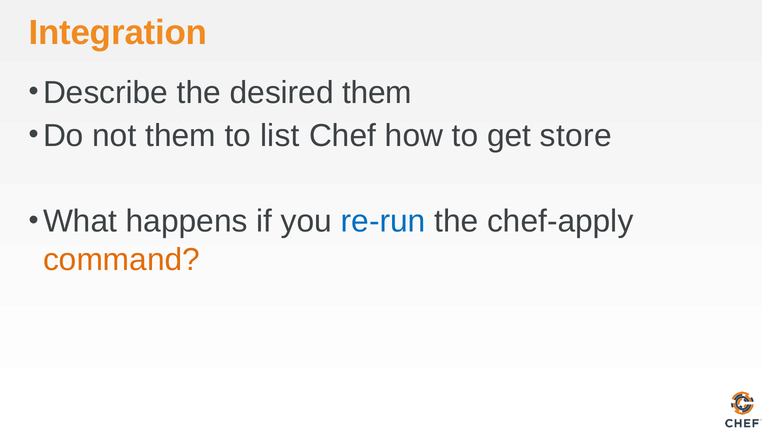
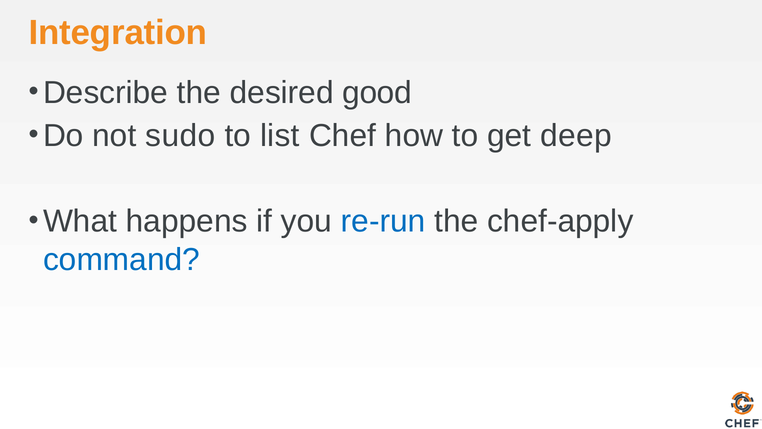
desired them: them -> good
not them: them -> sudo
store: store -> deep
command colour: orange -> blue
